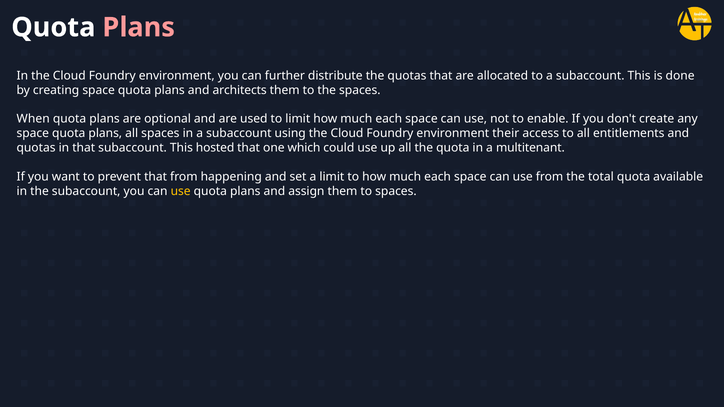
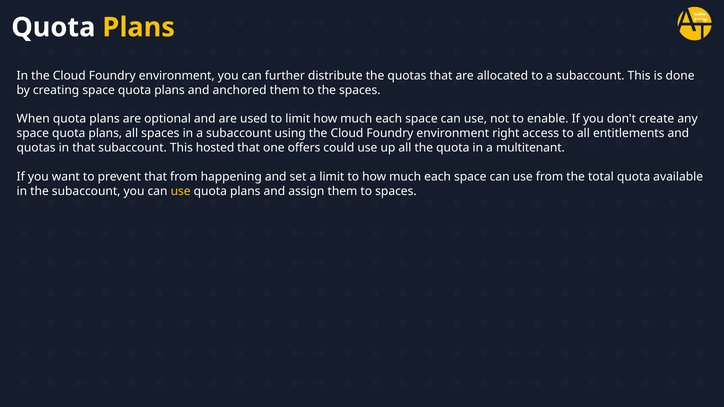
Plans at (139, 27) colour: pink -> yellow
architects: architects -> anchored
their: their -> right
which: which -> offers
